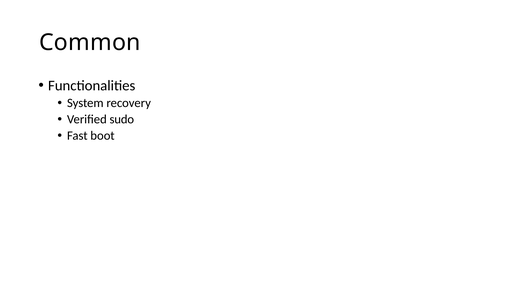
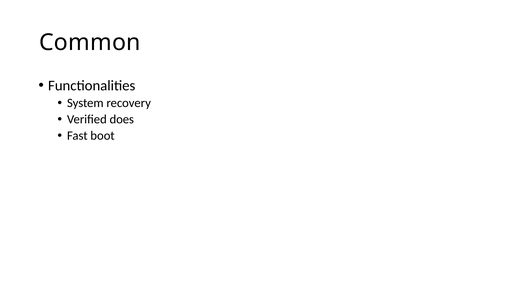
sudo: sudo -> does
